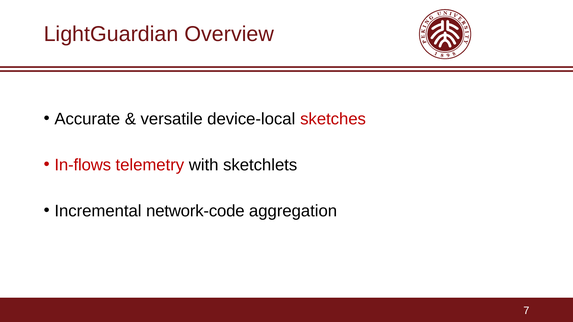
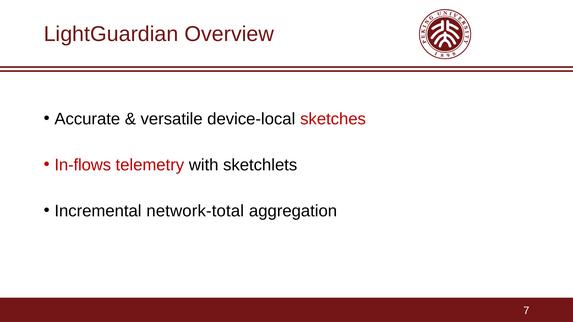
network-code: network-code -> network-total
